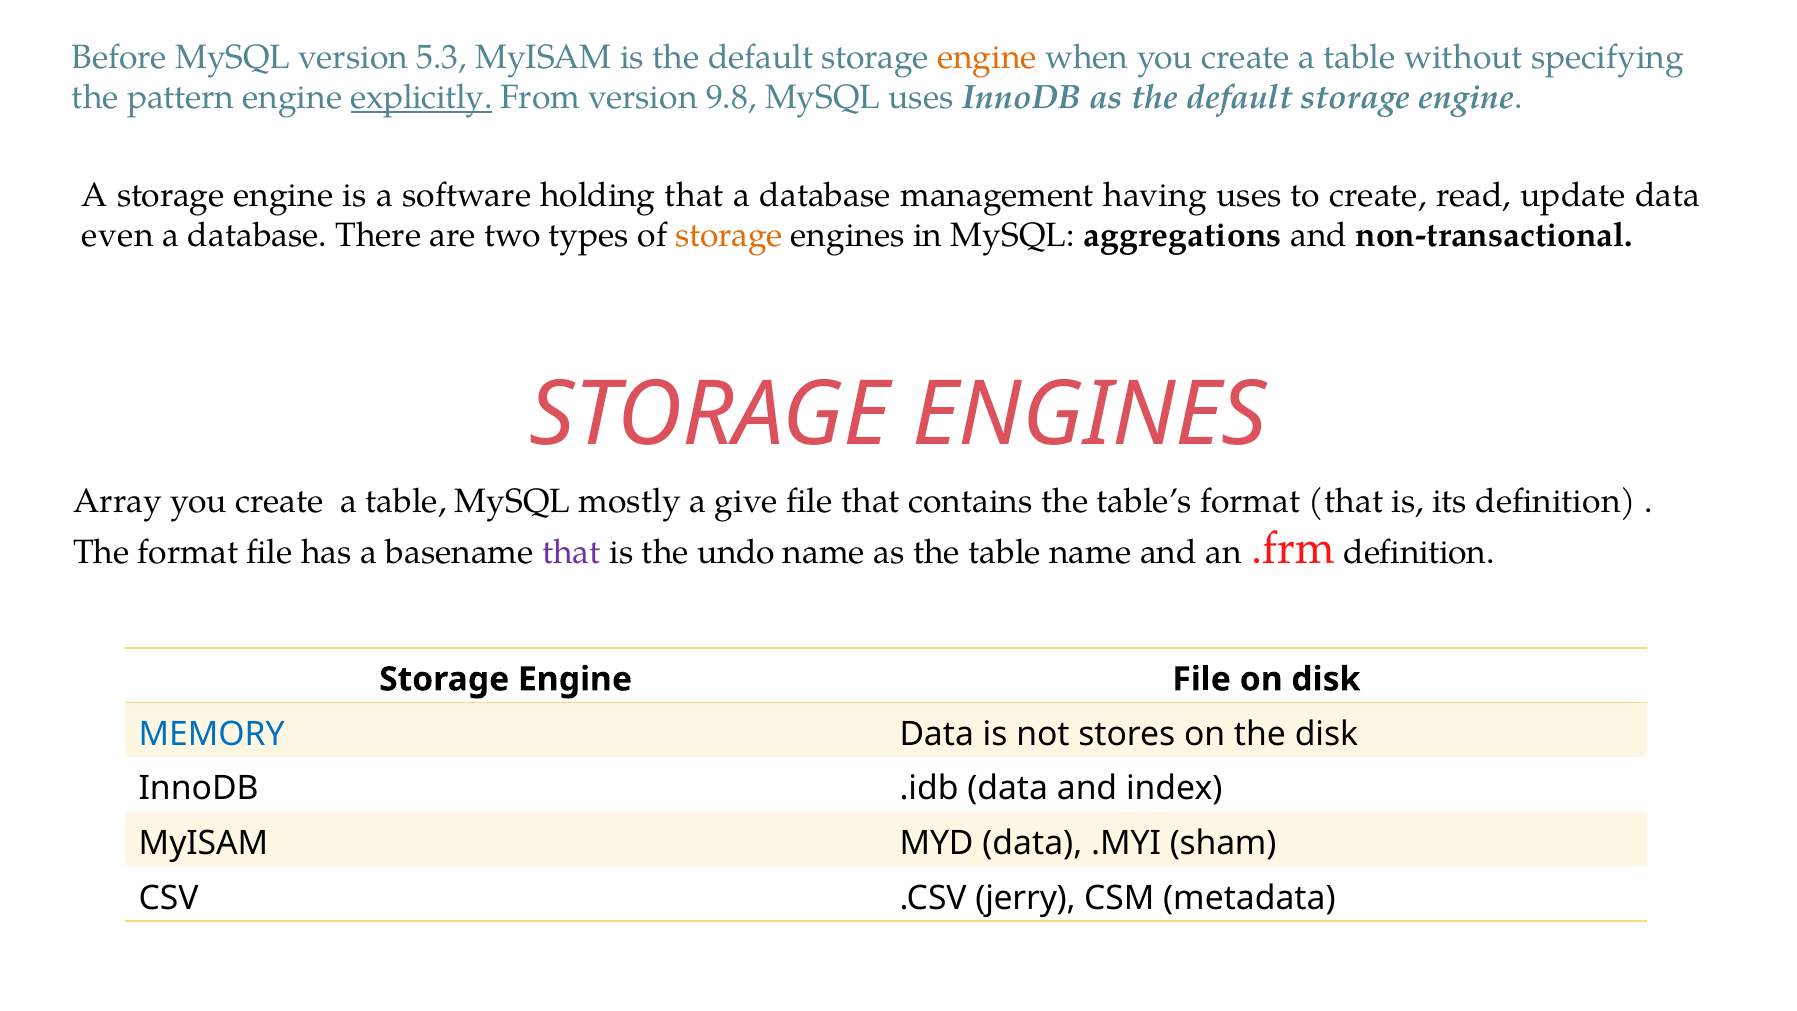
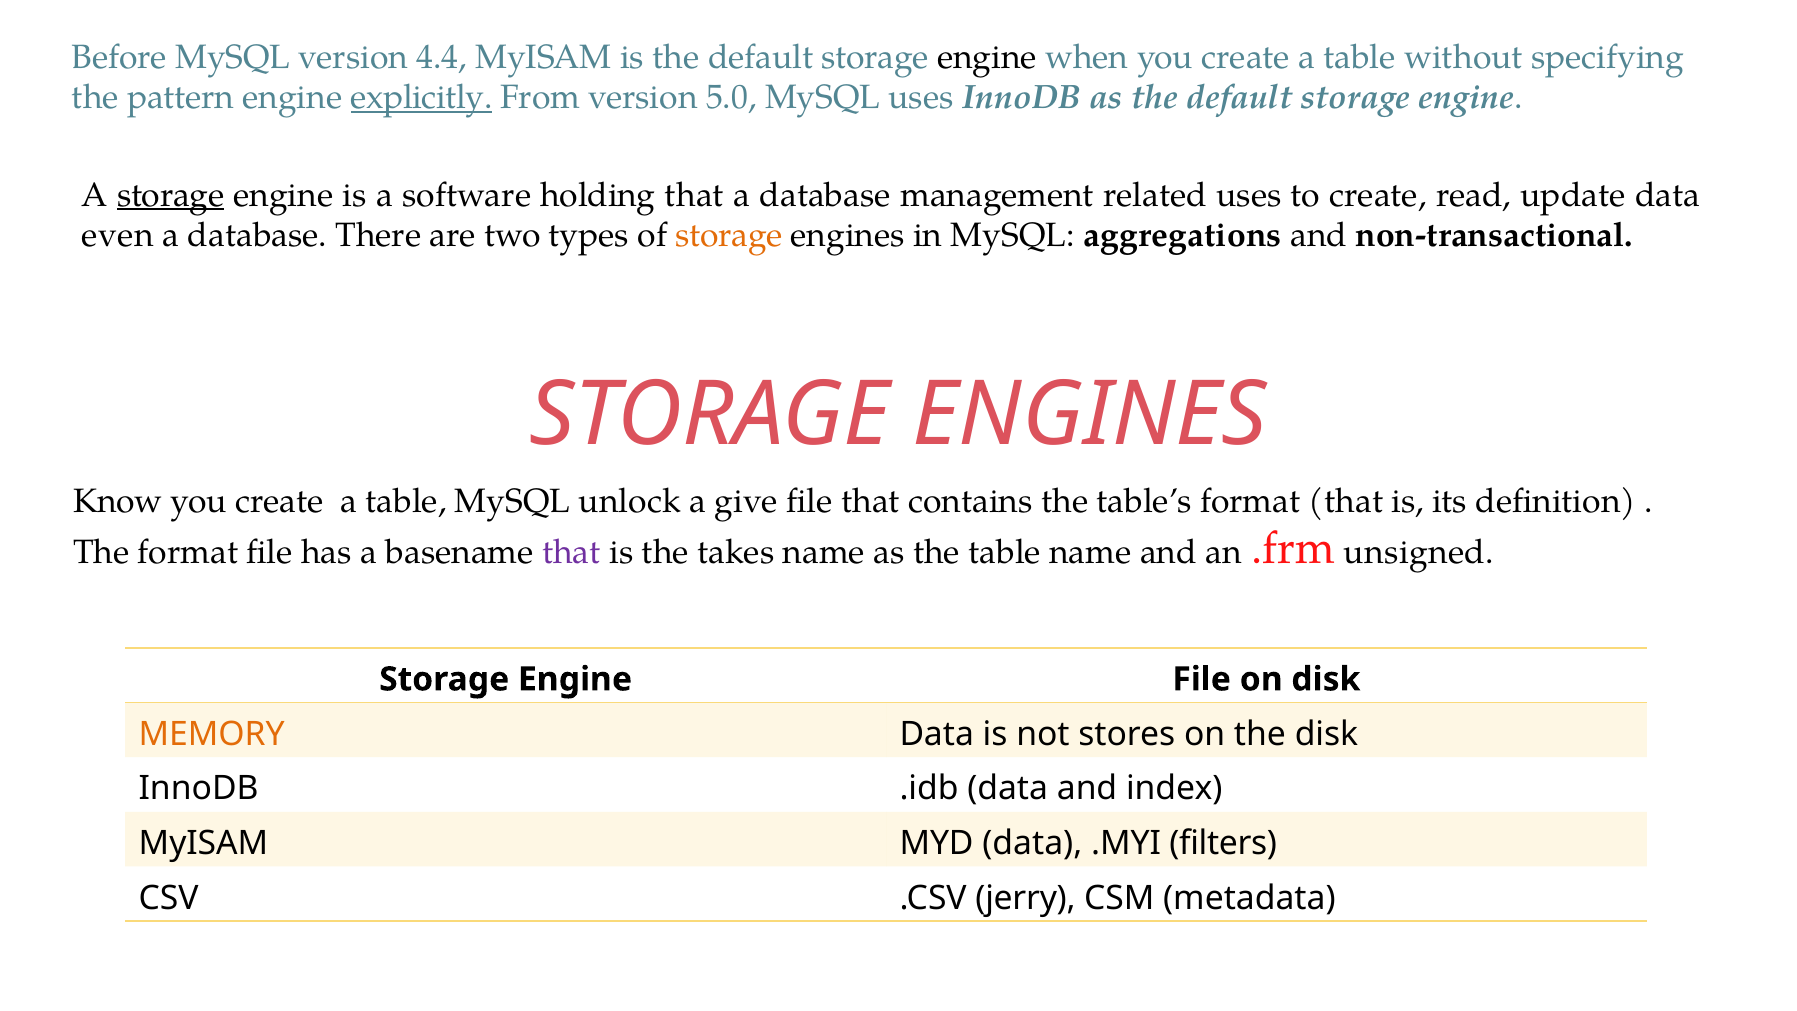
5.3: 5.3 -> 4.4
engine at (987, 57) colour: orange -> black
9.8: 9.8 -> 5.0
storage at (171, 195) underline: none -> present
having: having -> related
Array: Array -> Know
mostly: mostly -> unlock
undo: undo -> takes
.frm definition: definition -> unsigned
MEMORY colour: blue -> orange
sham: sham -> filters
